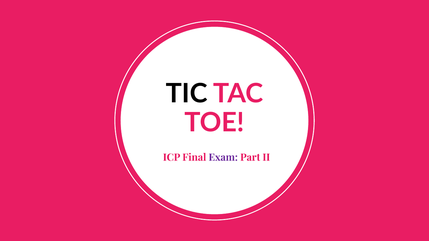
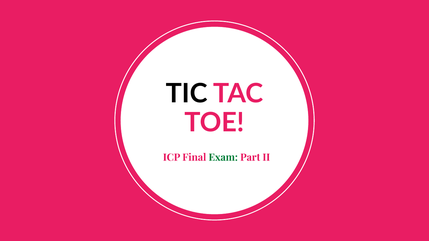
Exam colour: purple -> green
